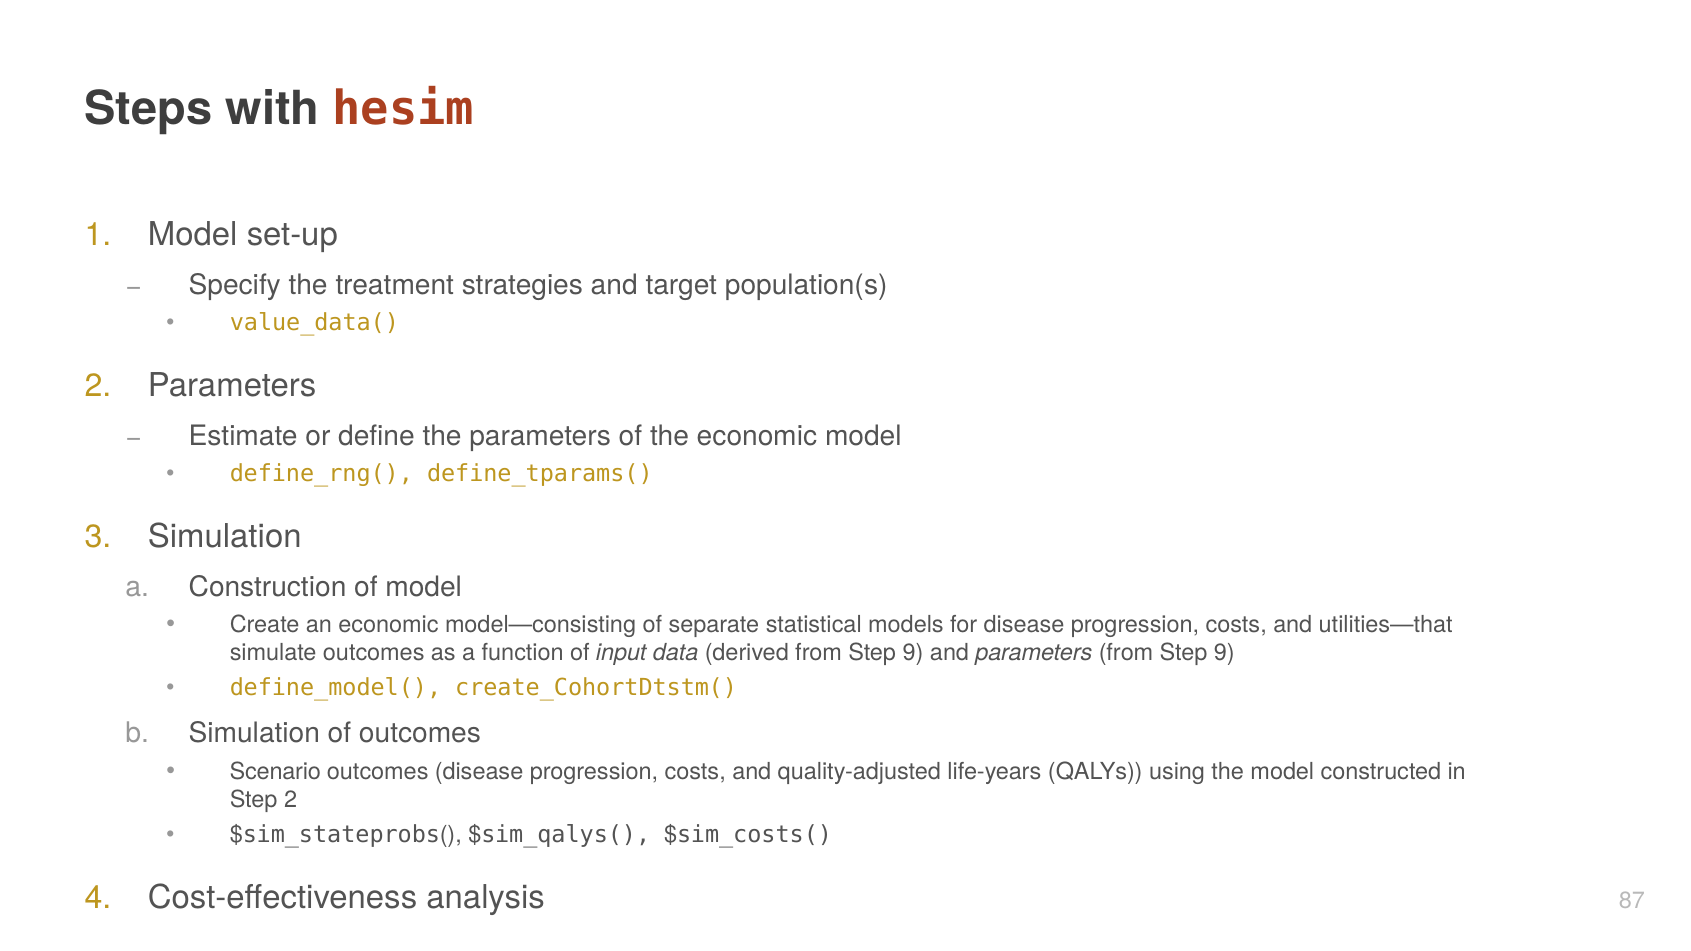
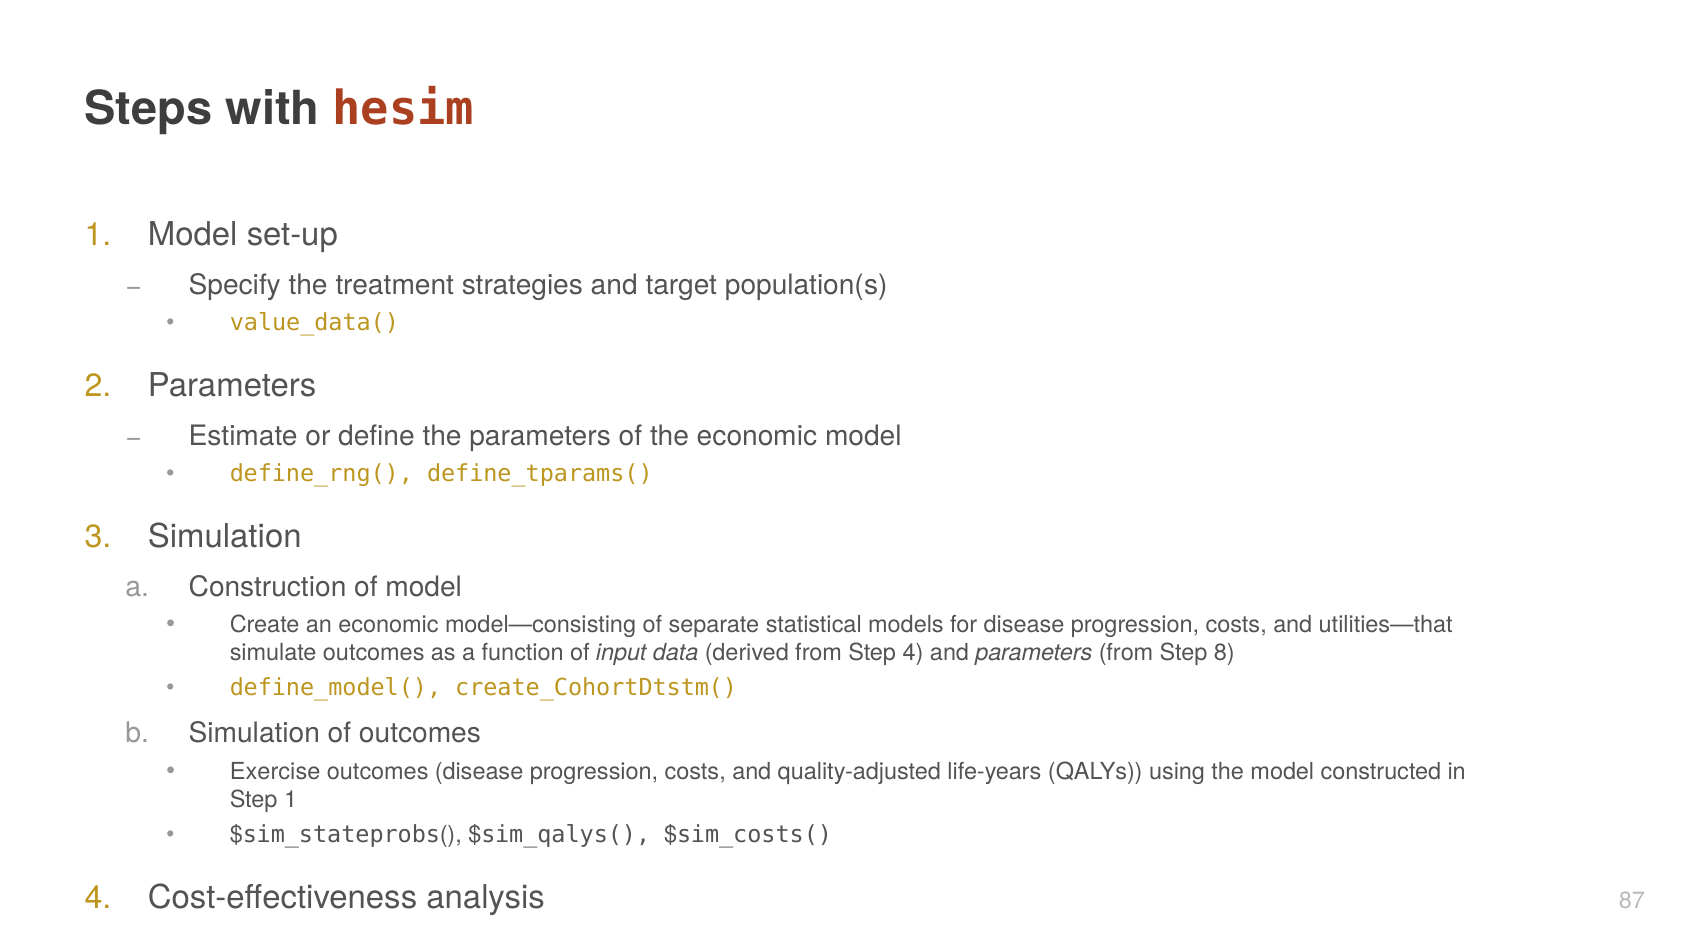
derived from Step 9: 9 -> 4
parameters from Step 9: 9 -> 8
Scenario: Scenario -> Exercise
Step 2: 2 -> 1
